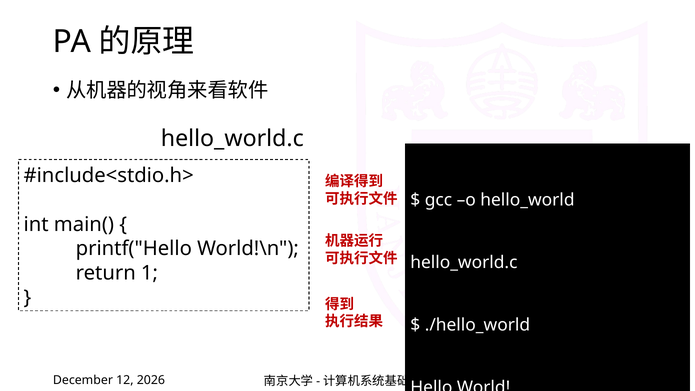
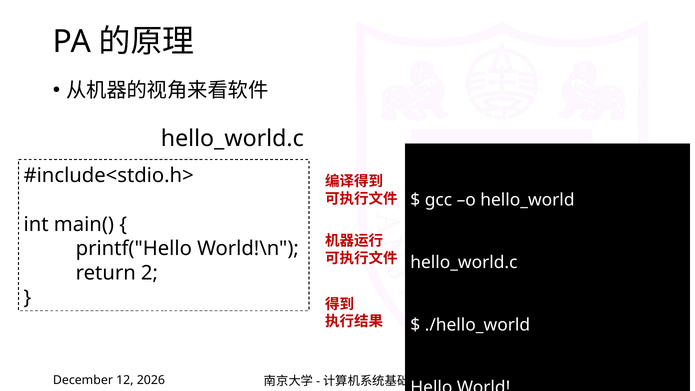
1: 1 -> 2
